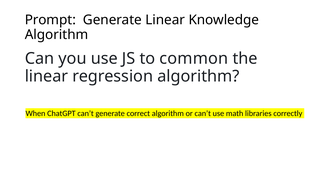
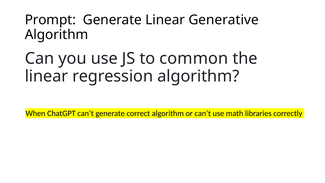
Knowledge: Knowledge -> Generative
